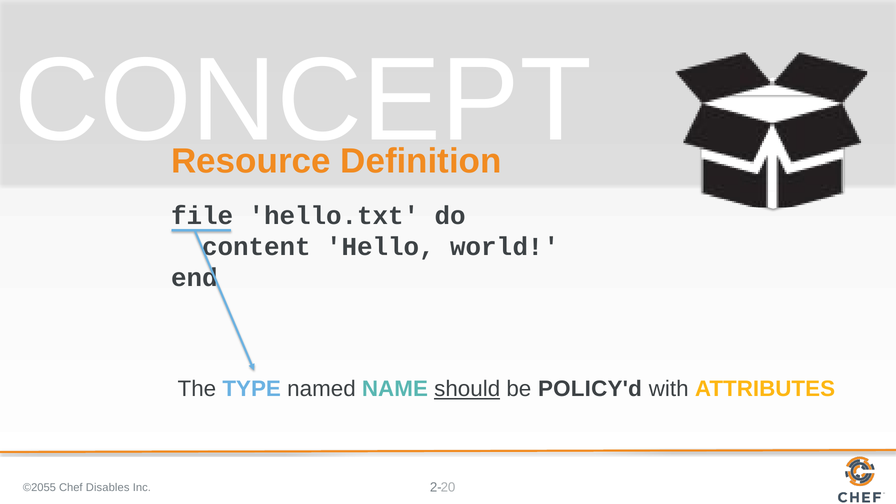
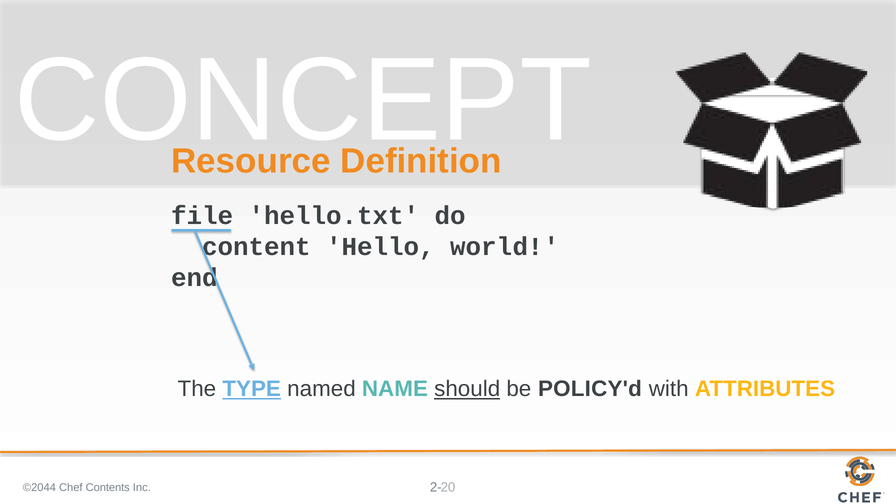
TYPE underline: none -> present
©2055: ©2055 -> ©2044
Disables: Disables -> Contents
